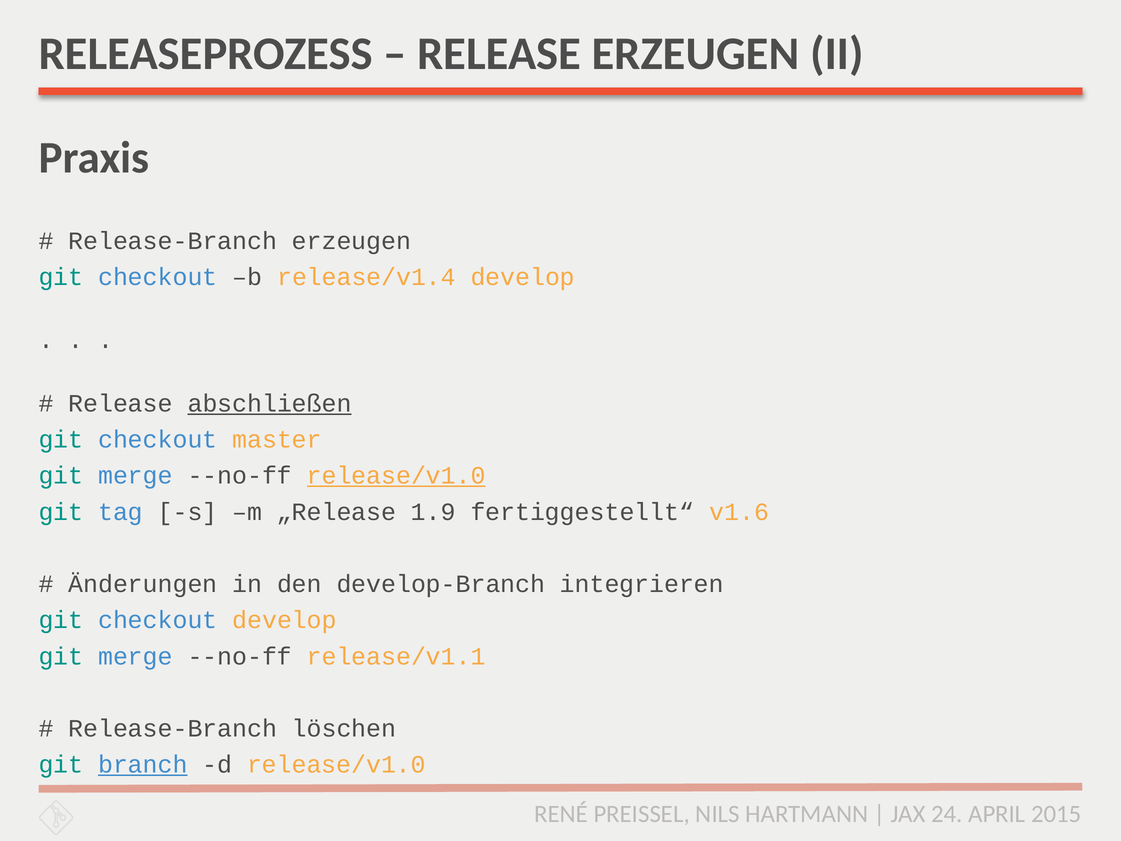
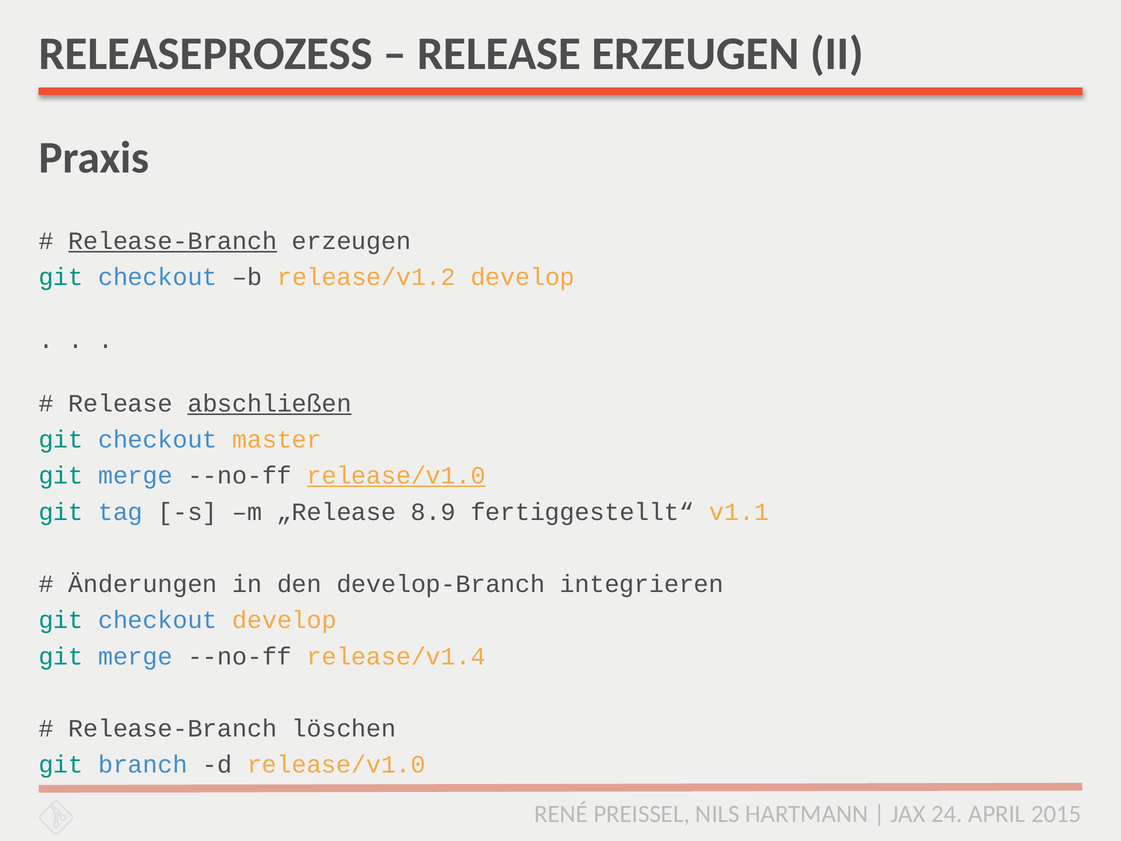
Release-Branch at (173, 241) underline: none -> present
release/v1.4: release/v1.4 -> release/v1.2
1.9: 1.9 -> 8.9
v1.6: v1.6 -> v1.1
release/v1.1: release/v1.1 -> release/v1.4
branch underline: present -> none
